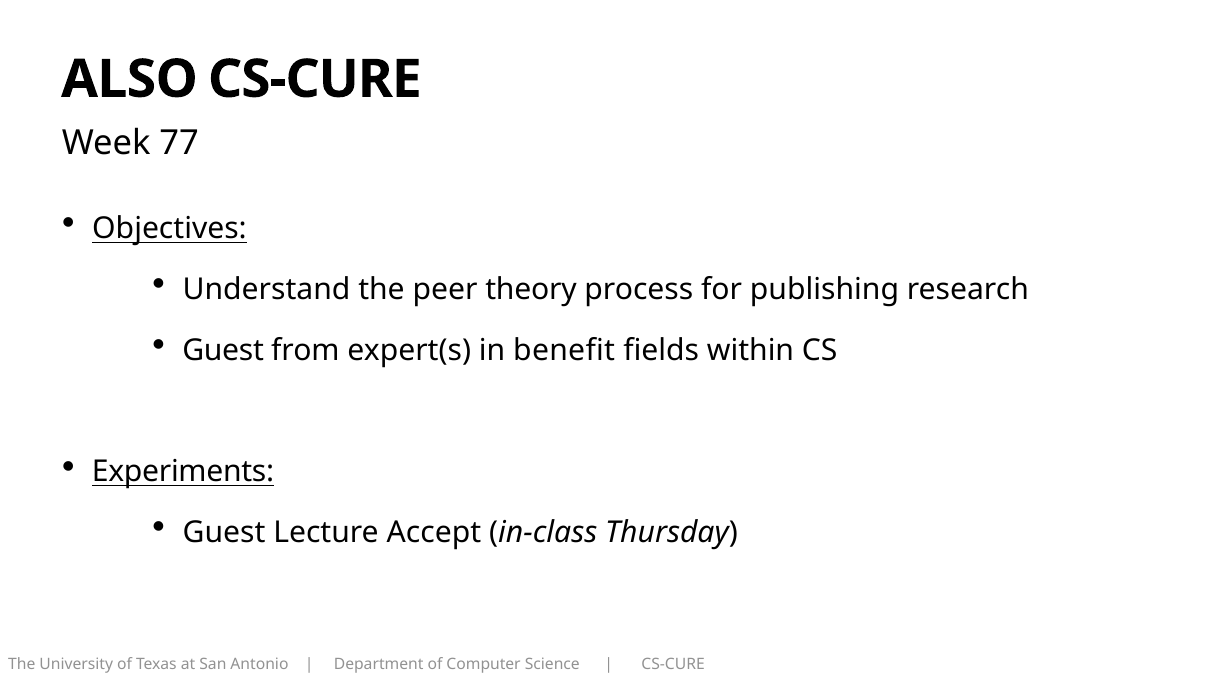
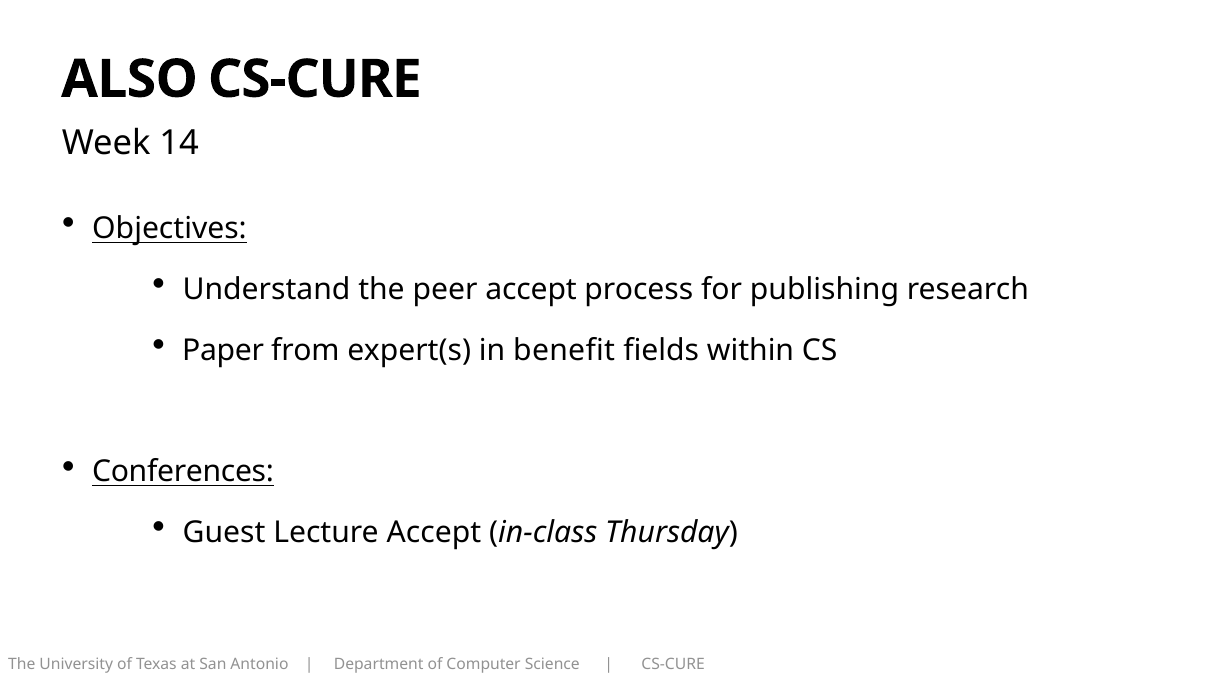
77: 77 -> 14
peer theory: theory -> accept
Guest at (223, 350): Guest -> Paper
Experiments: Experiments -> Conferences
